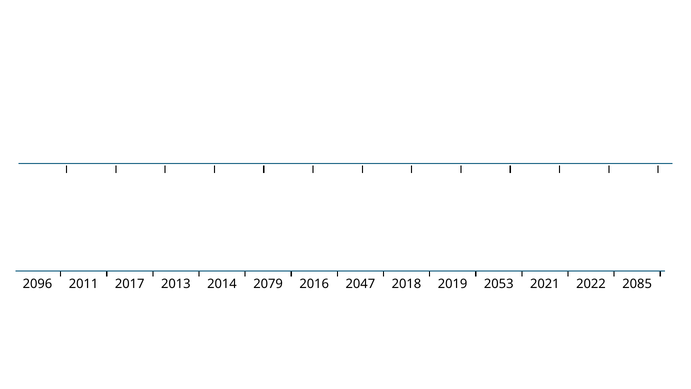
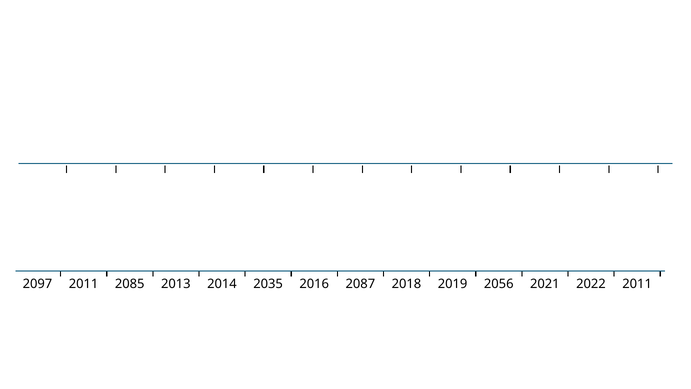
2096: 2096 -> 2097
2017: 2017 -> 2085
2079: 2079 -> 2035
2047: 2047 -> 2087
2053: 2053 -> 2056
2022 2085: 2085 -> 2011
